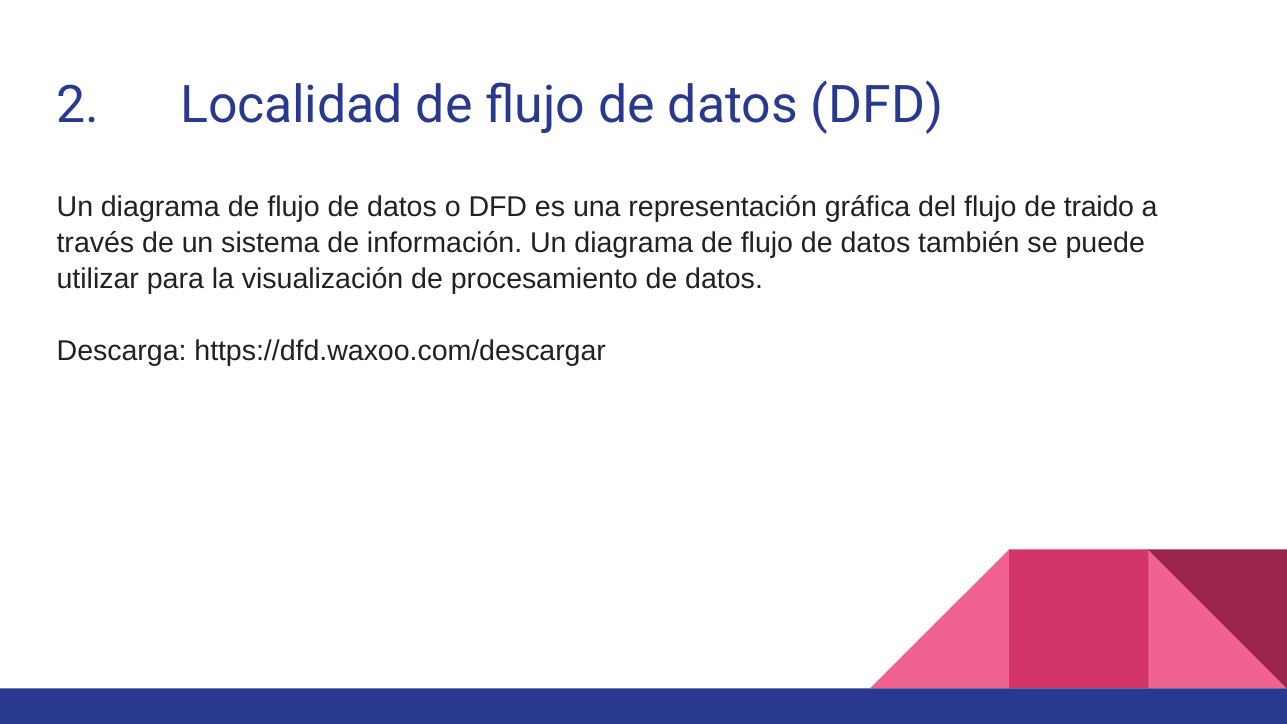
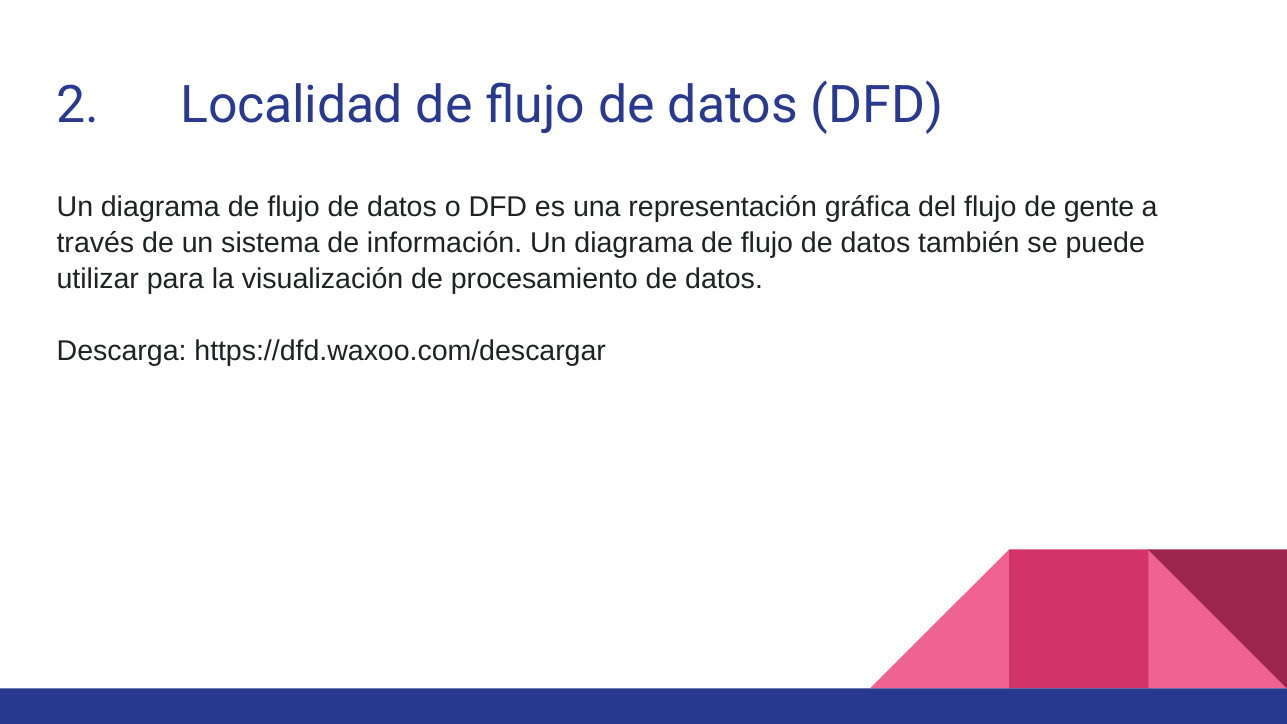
traido: traido -> gente
